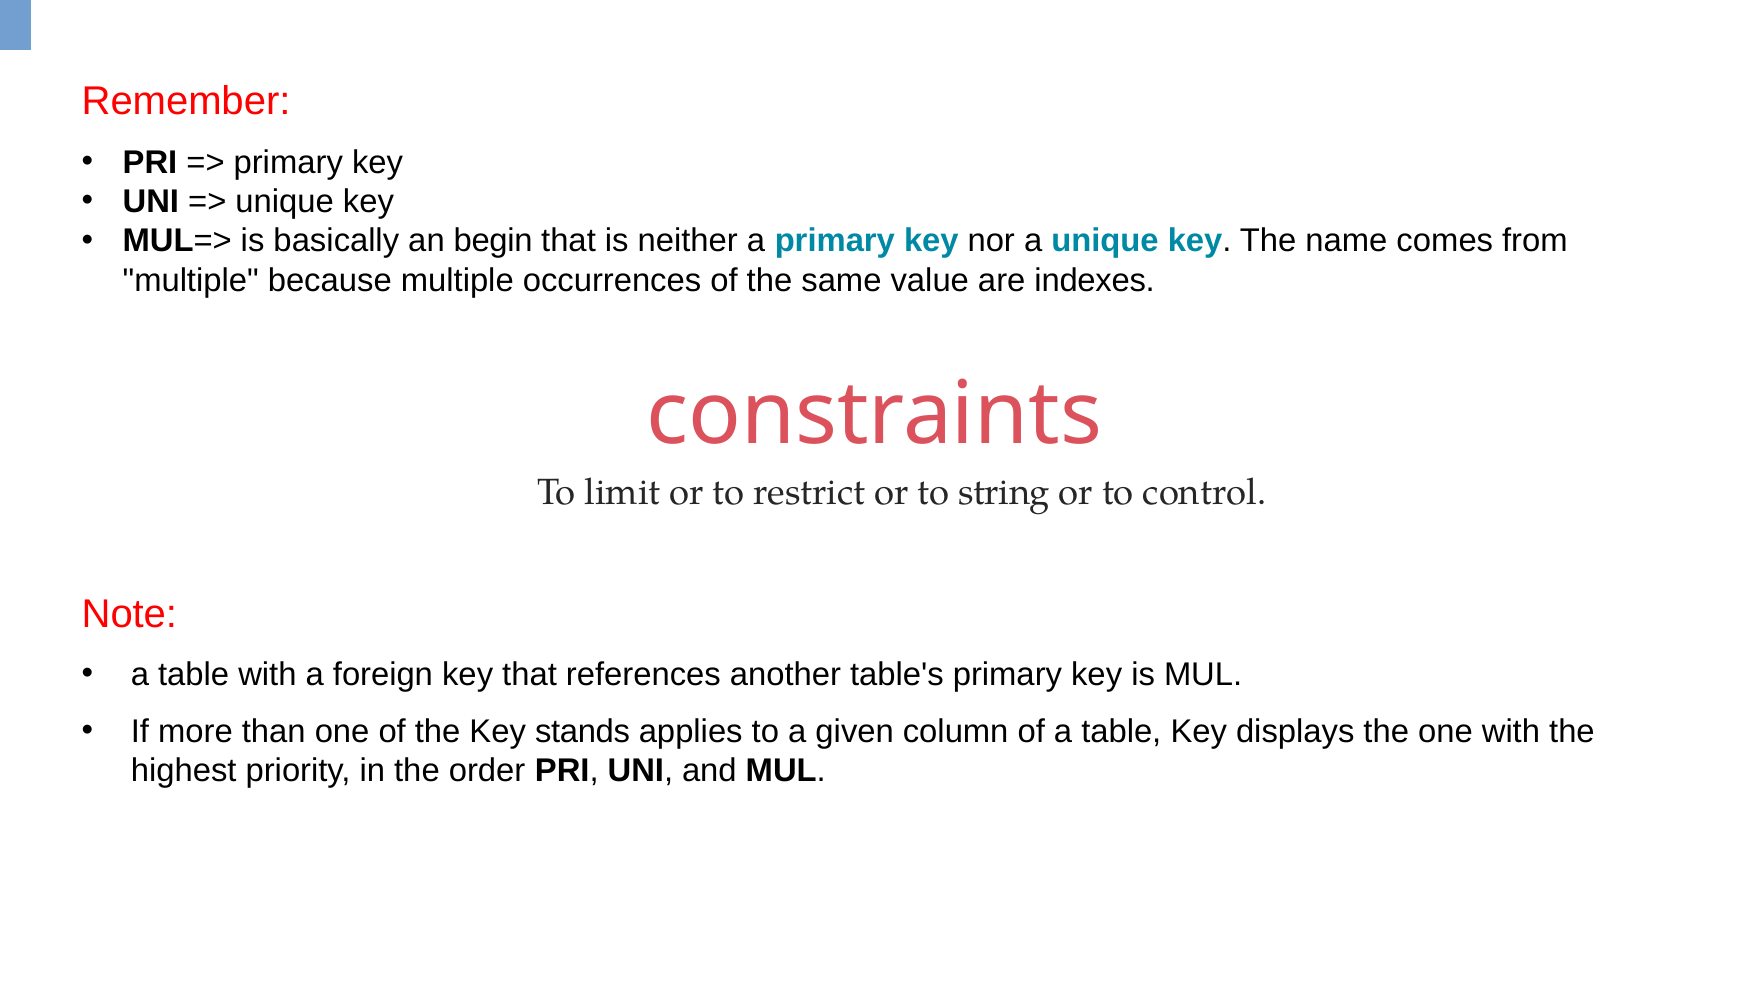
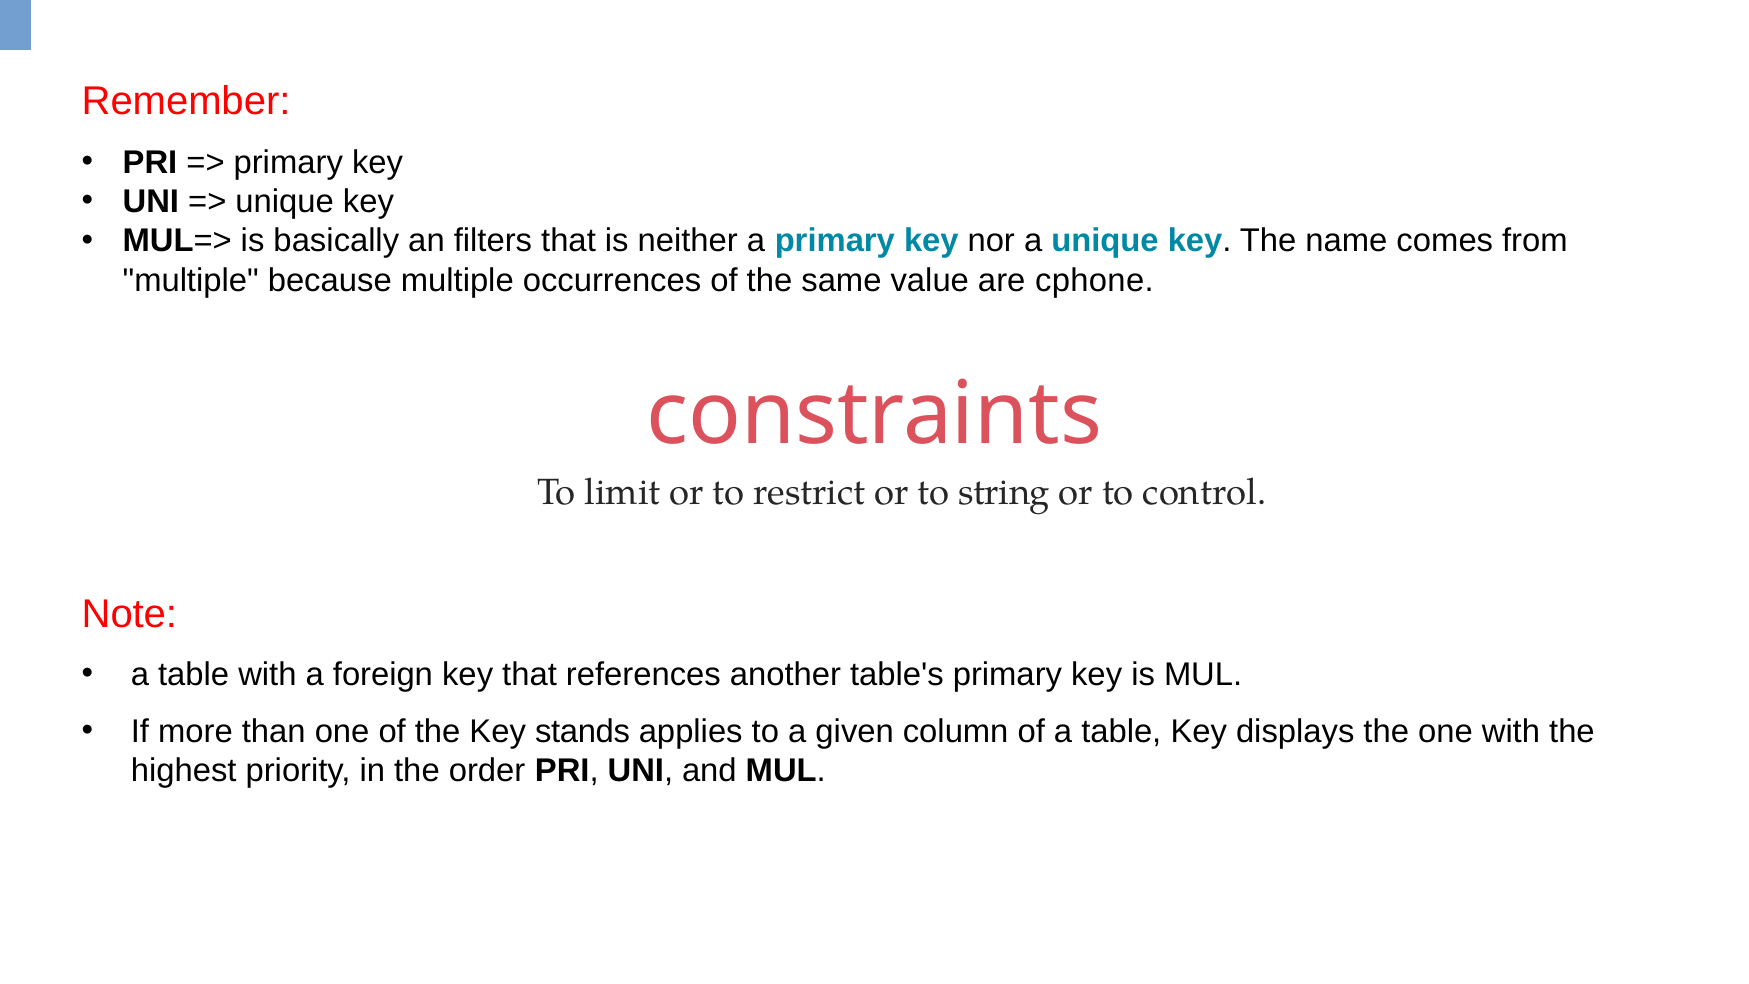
begin: begin -> filters
indexes: indexes -> cphone
